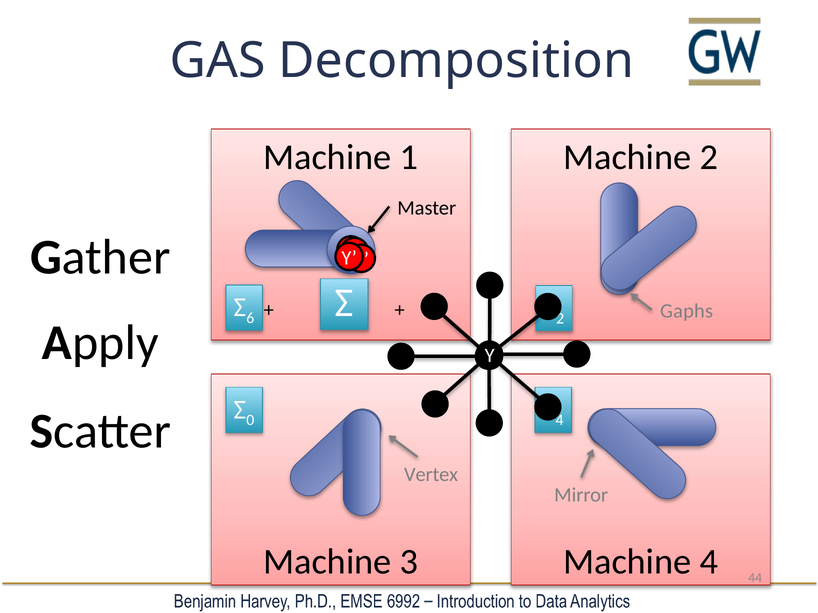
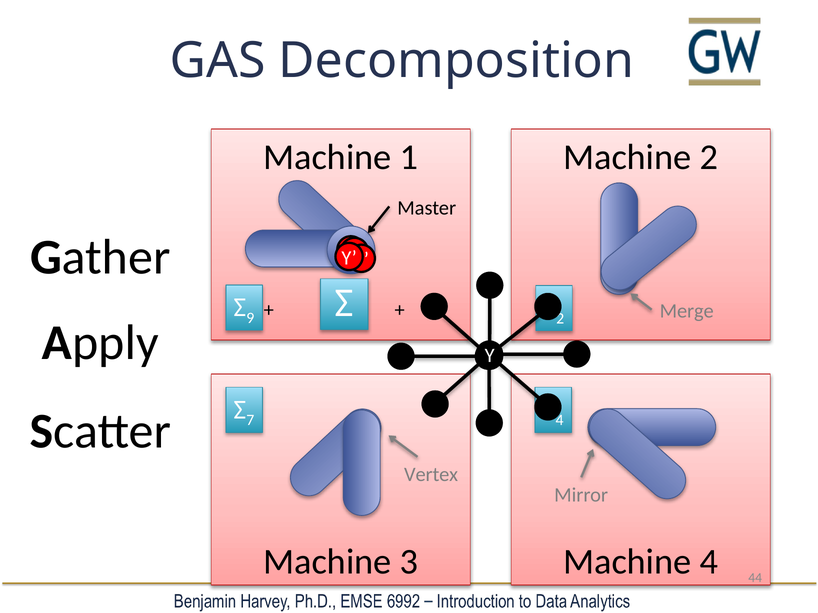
6: 6 -> 9
Gaphs: Gaphs -> Merge
0: 0 -> 7
